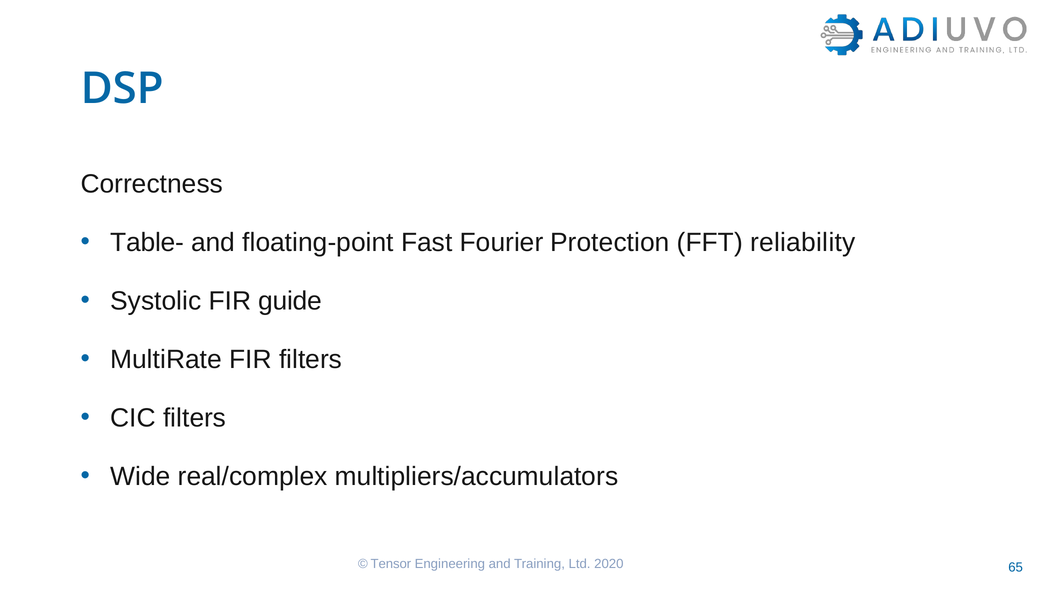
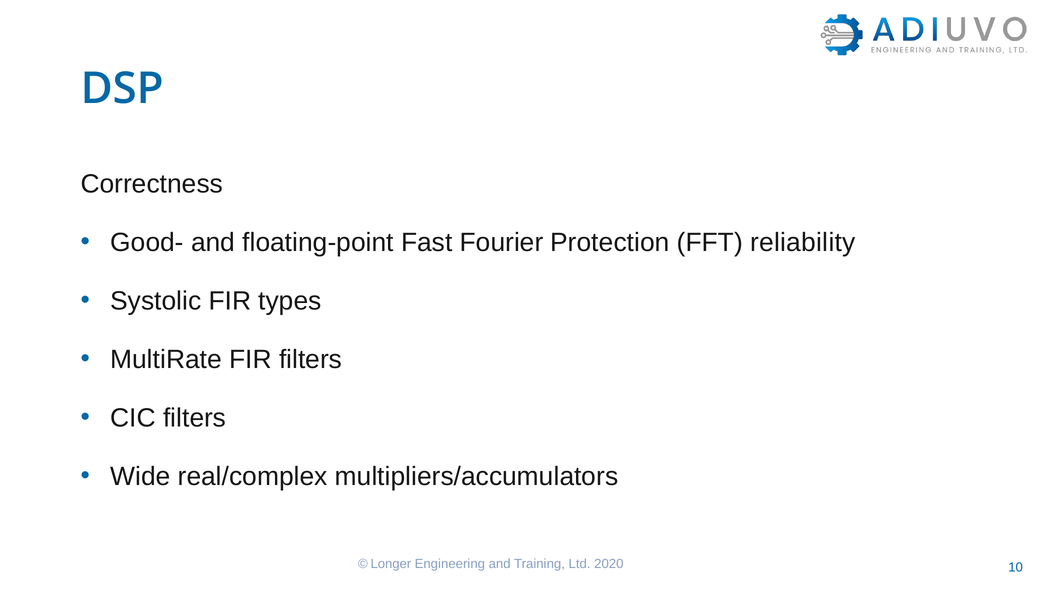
Table-: Table- -> Good-
guide: guide -> types
Tensor: Tensor -> Longer
65: 65 -> 10
